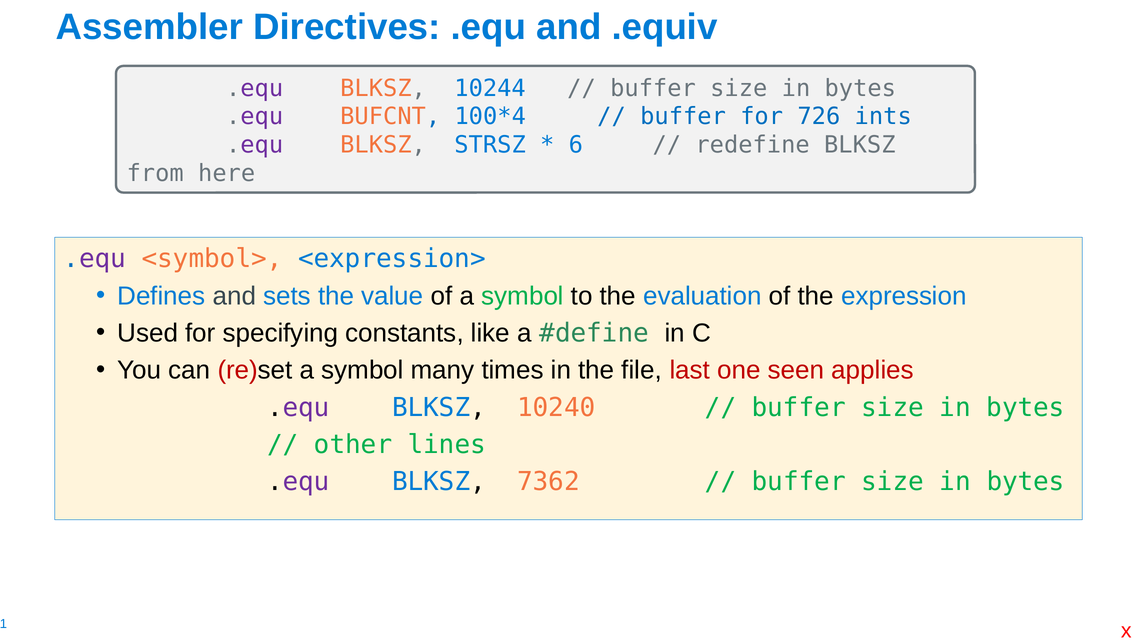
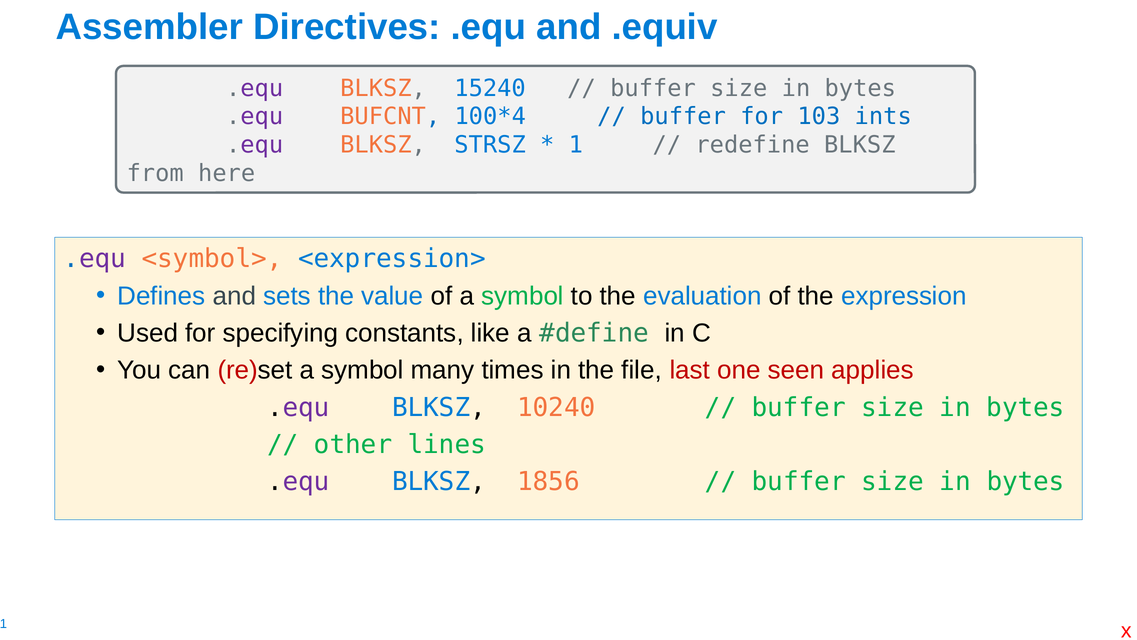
10244: 10244 -> 15240
726: 726 -> 103
6: 6 -> 1
7362: 7362 -> 1856
